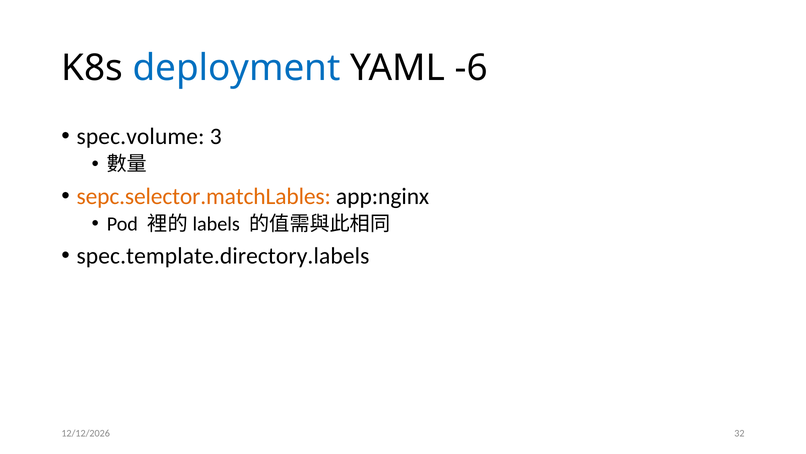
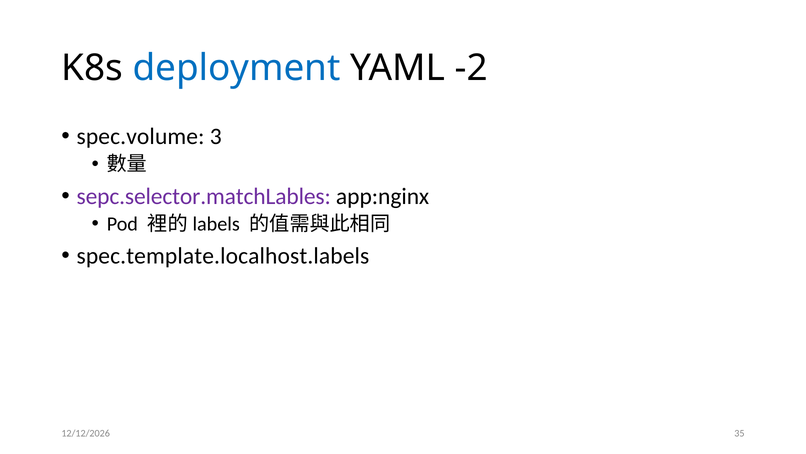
-6: -6 -> -2
sepc.selector.matchLables colour: orange -> purple
spec.template.directory.labels: spec.template.directory.labels -> spec.template.localhost.labels
32: 32 -> 35
